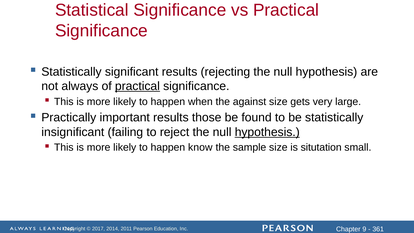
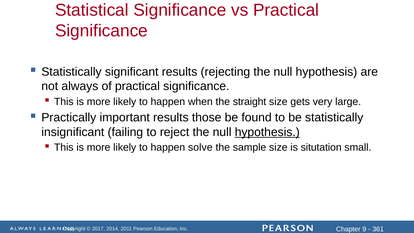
practical at (137, 86) underline: present -> none
against: against -> straight
know: know -> solve
